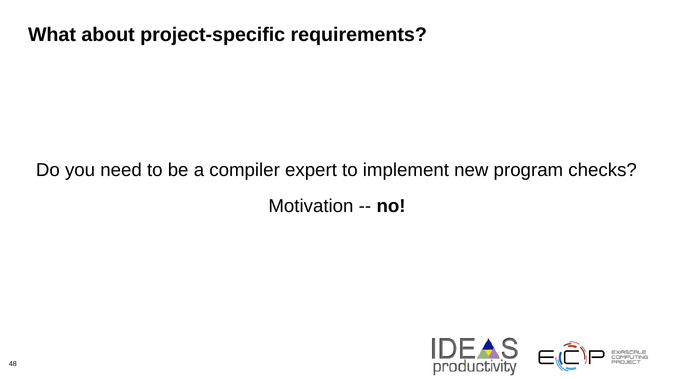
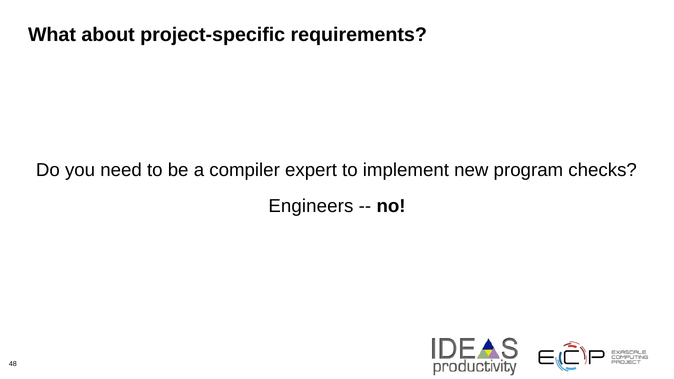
Motivation: Motivation -> Engineers
